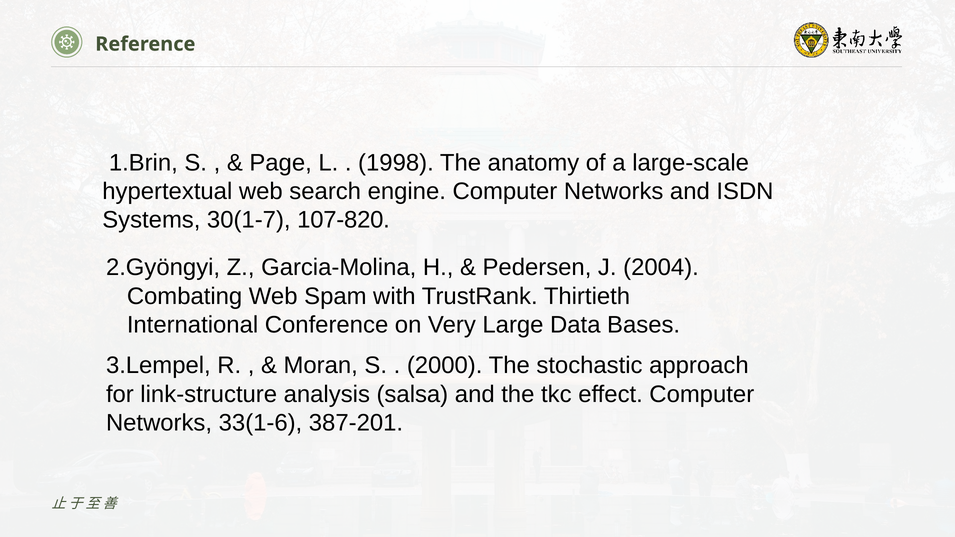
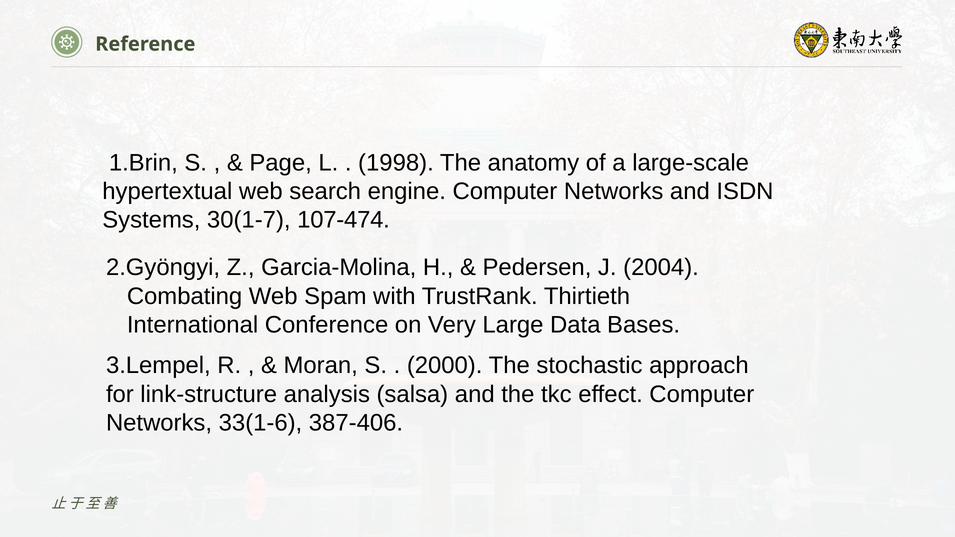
107-820: 107-820 -> 107-474
387-201: 387-201 -> 387-406
